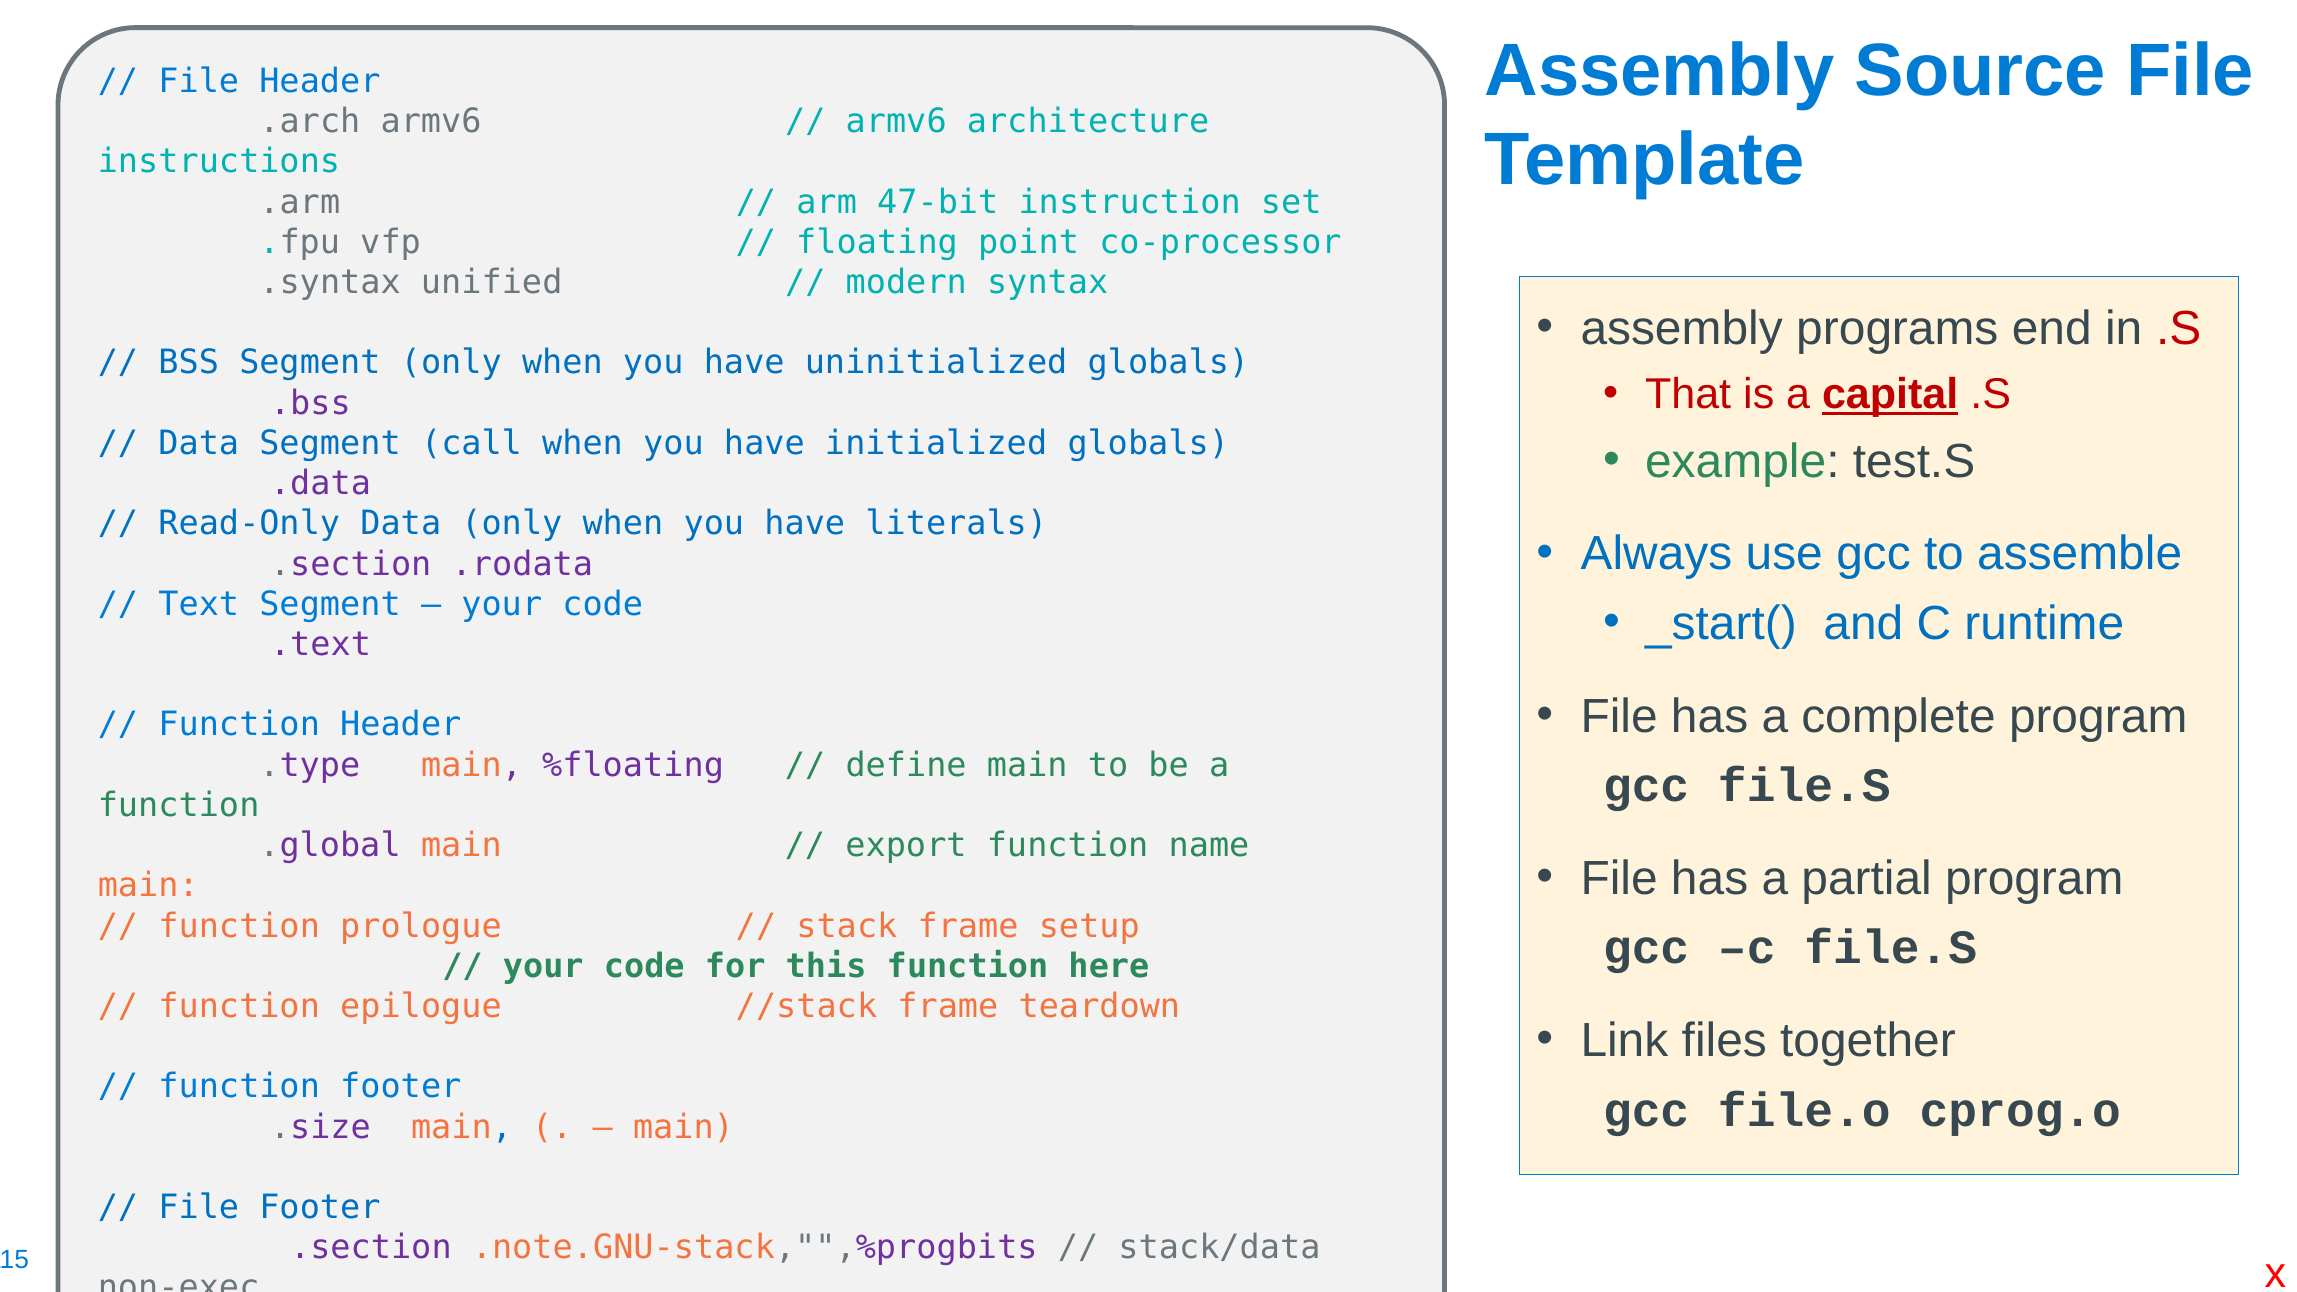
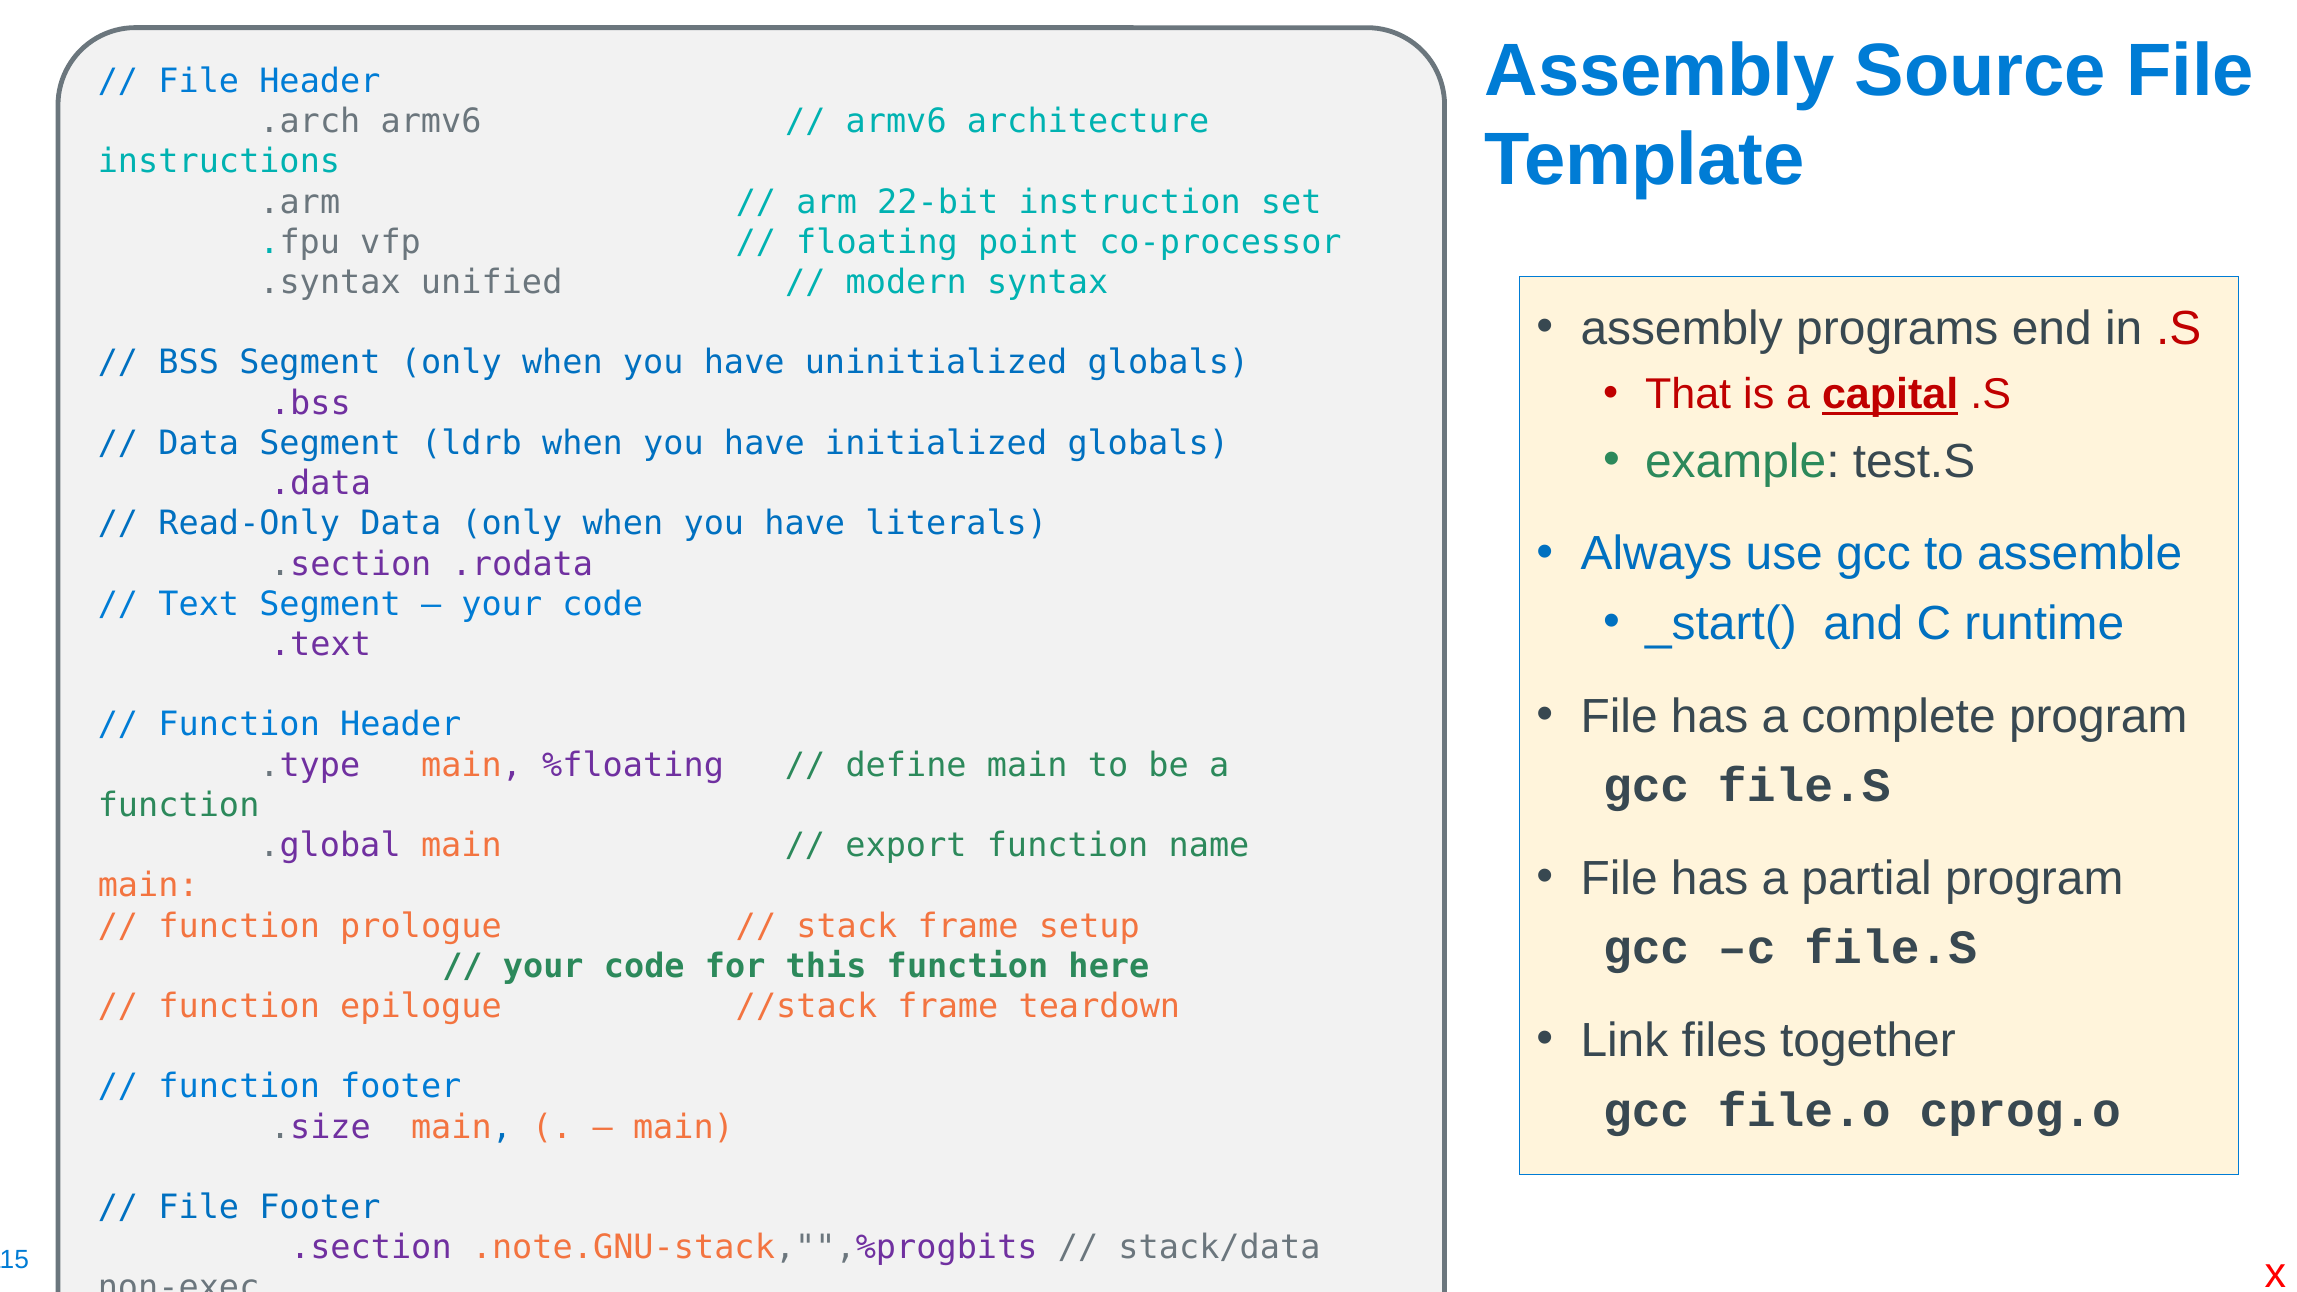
47-bit: 47-bit -> 22-bit
call: call -> ldrb
